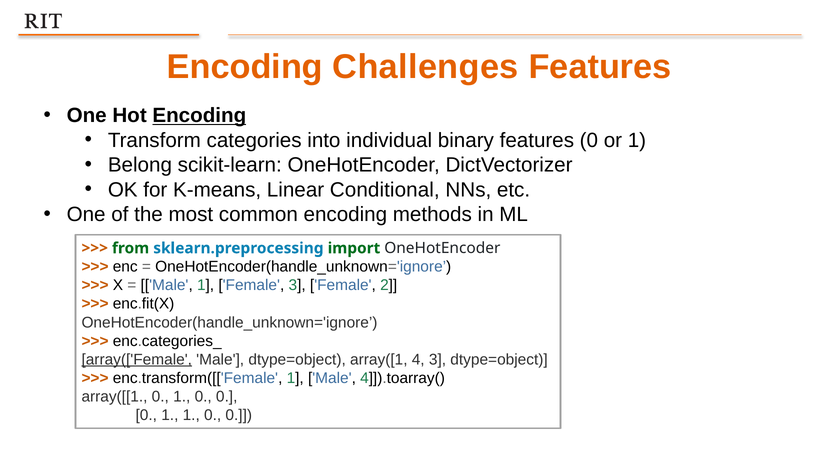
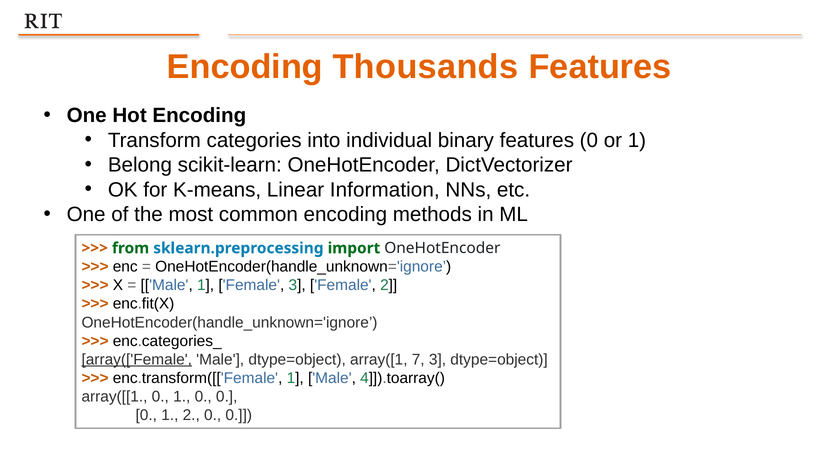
Challenges: Challenges -> Thousands
Encoding at (199, 115) underline: present -> none
Conditional: Conditional -> Information
4: 4 -> 7
1 1: 1 -> 2
